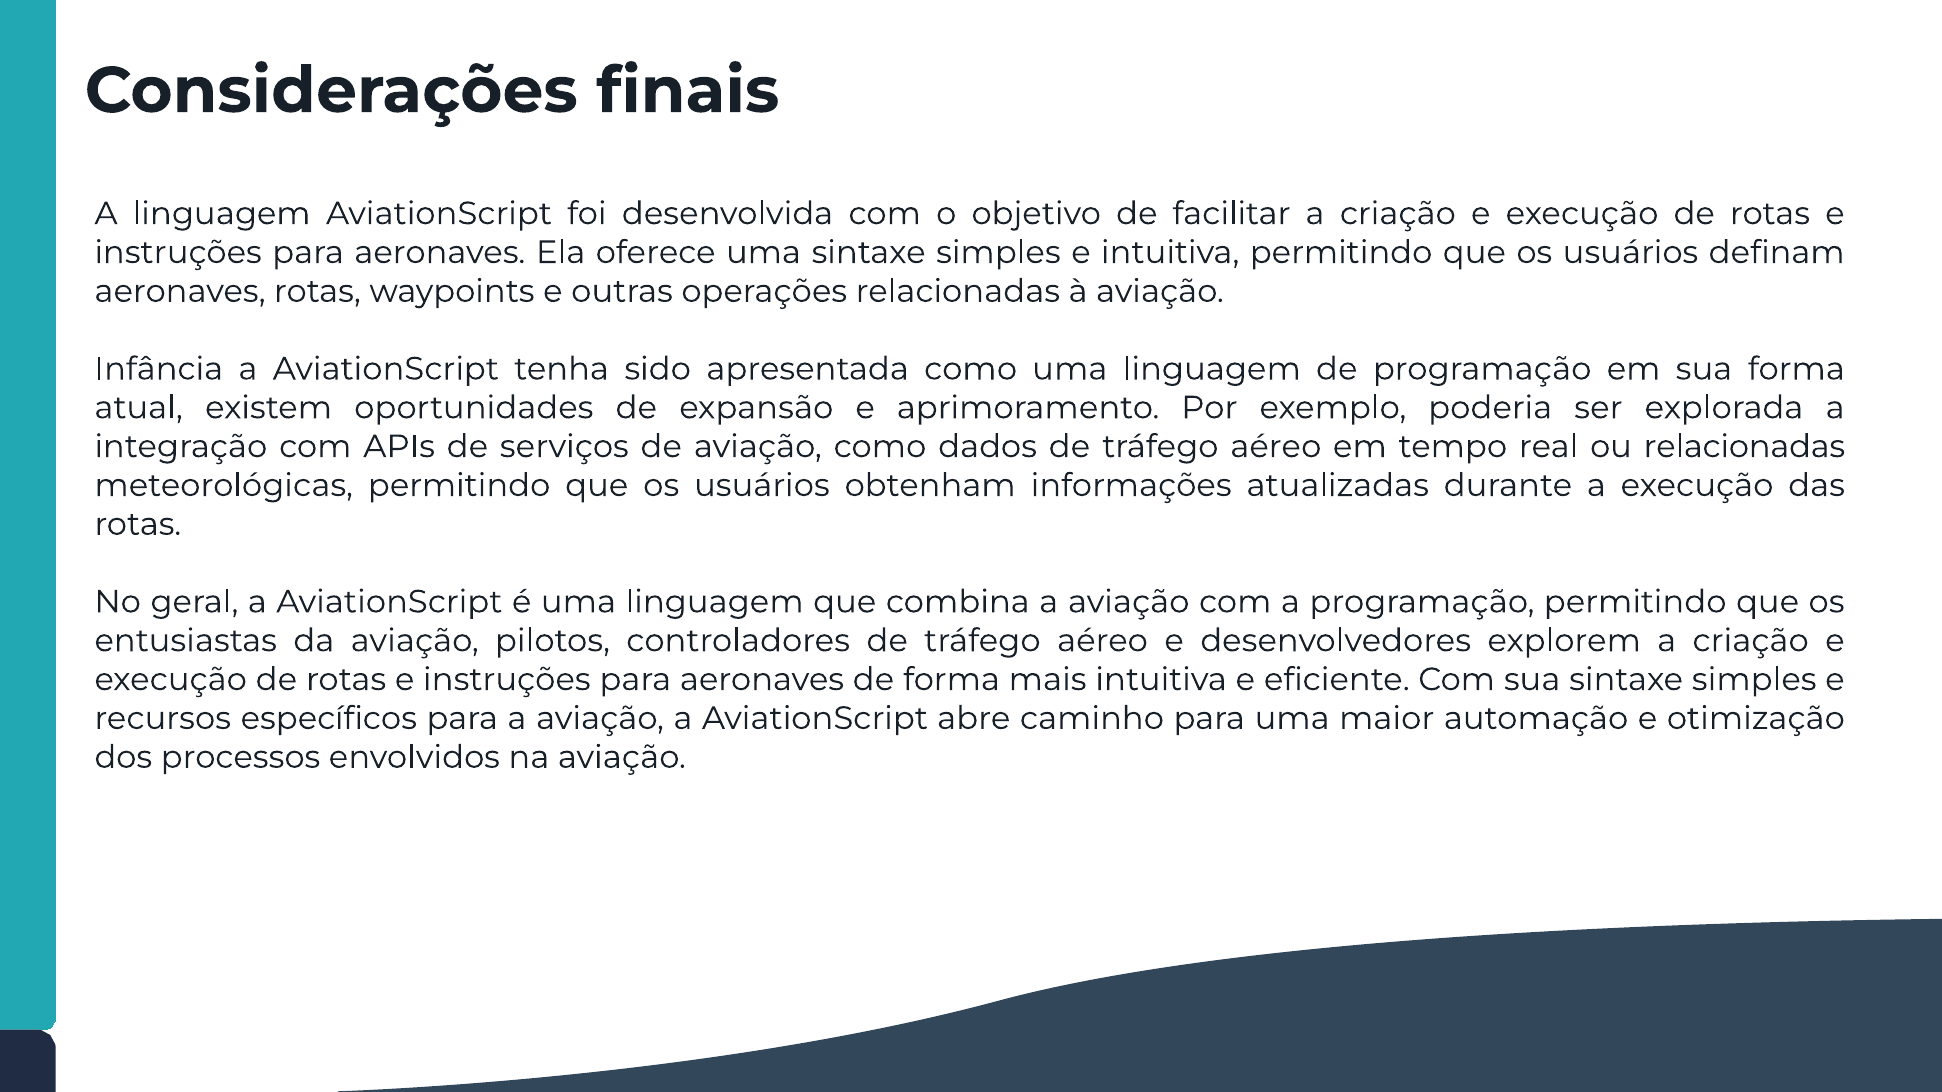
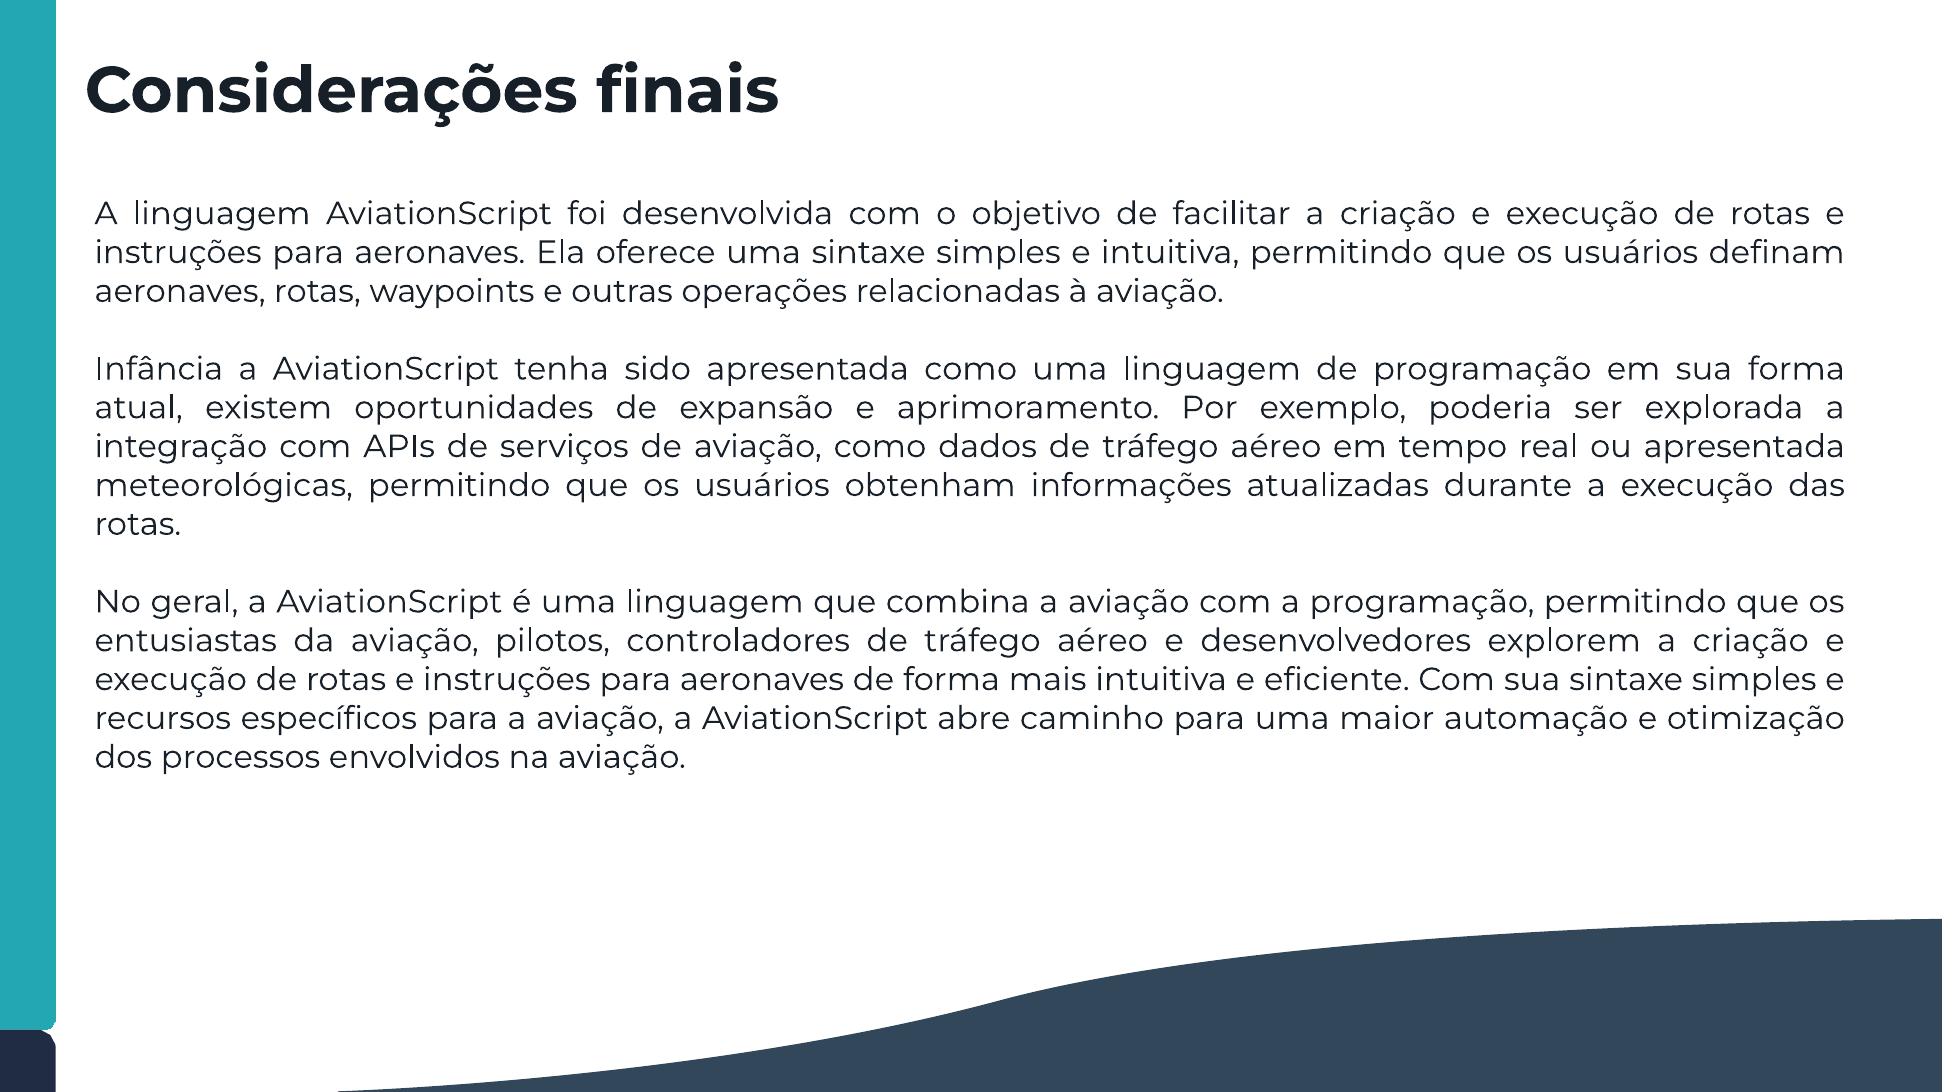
ou relacionadas: relacionadas -> apresentada
